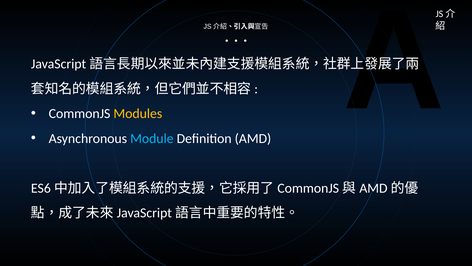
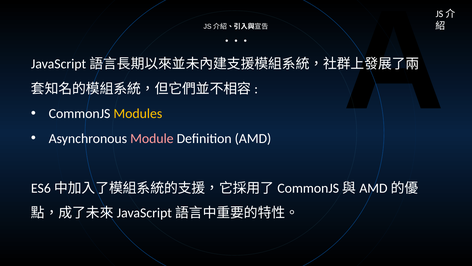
Module colour: light blue -> pink
